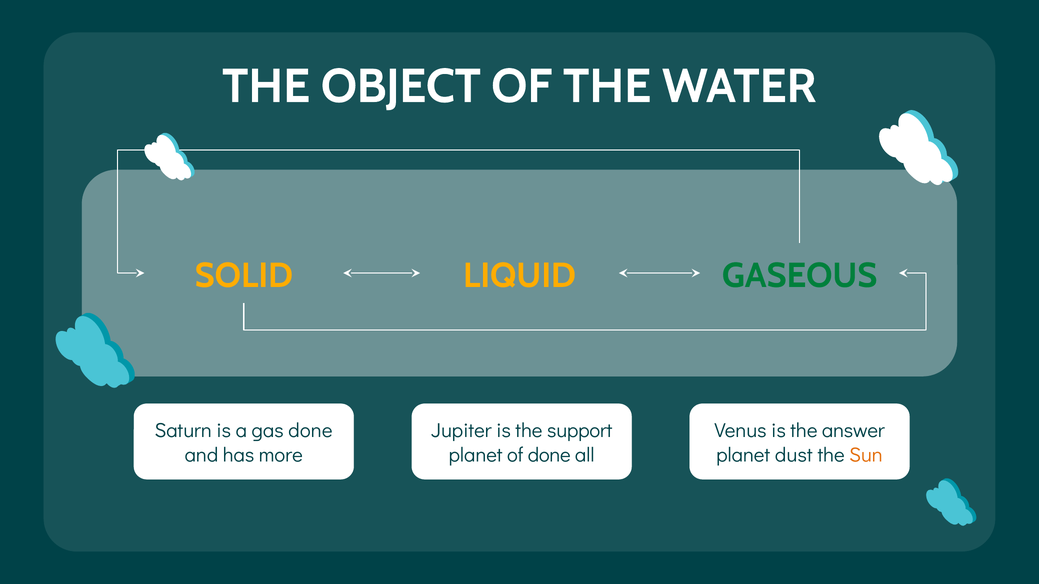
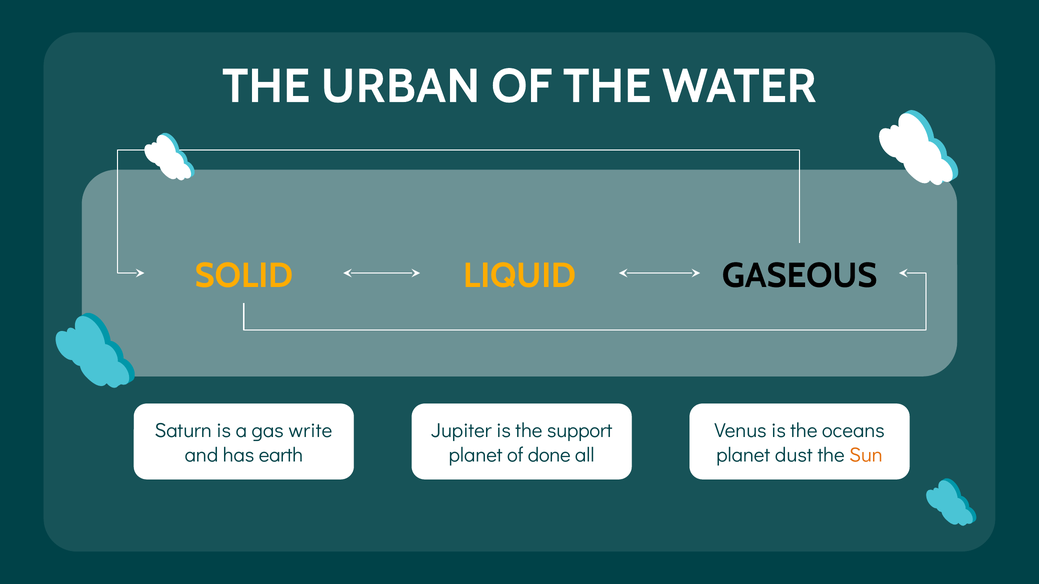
OBJECT: OBJECT -> URBAN
GASEOUS colour: green -> black
gas done: done -> write
answer: answer -> oceans
more: more -> earth
